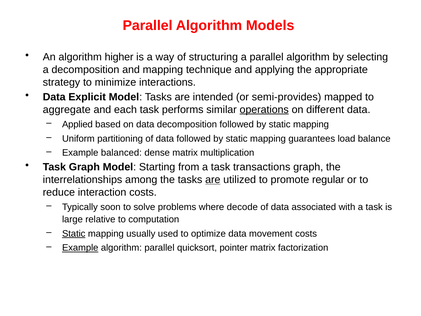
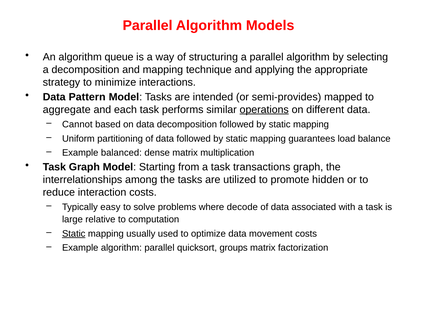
higher: higher -> queue
Explicit: Explicit -> Pattern
Applied: Applied -> Cannot
are at (213, 179) underline: present -> none
regular: regular -> hidden
soon: soon -> easy
Example at (80, 248) underline: present -> none
pointer: pointer -> groups
